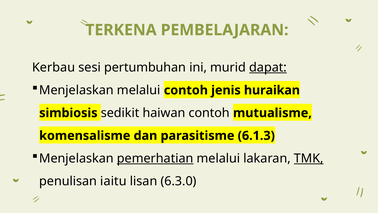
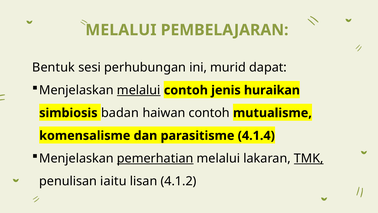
TERKENA at (121, 30): TERKENA -> MELALUI
Kerbau: Kerbau -> Bentuk
pertumbuhan: pertumbuhan -> perhubungan
dapat underline: present -> none
melalui at (139, 90) underline: none -> present
sedikit: sedikit -> badan
6.1.3: 6.1.3 -> 4.1.4
6.3.0: 6.3.0 -> 4.1.2
